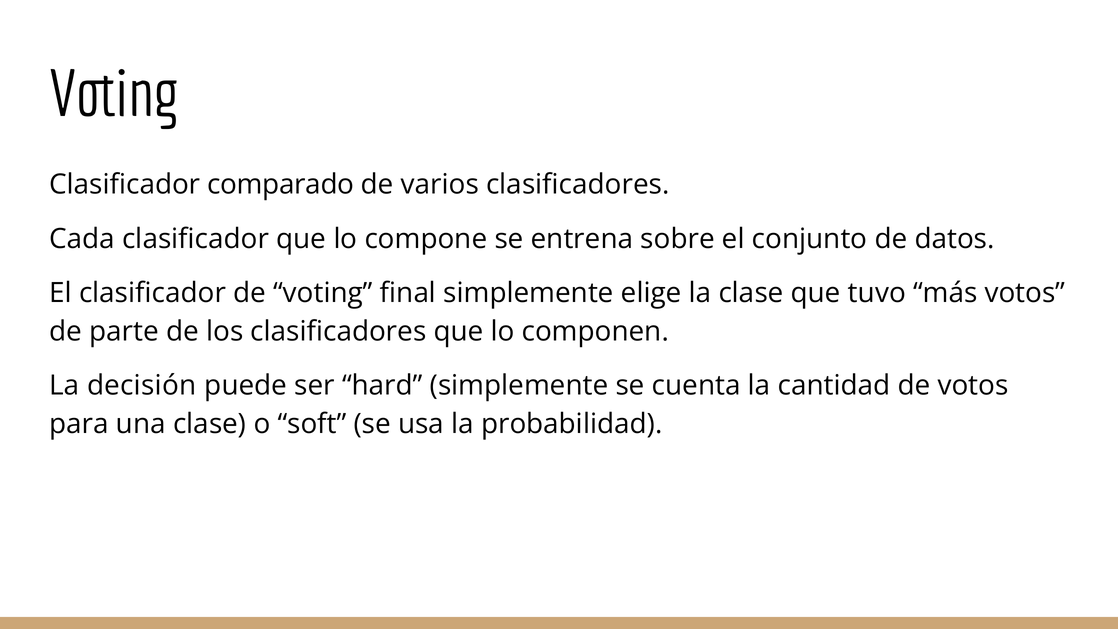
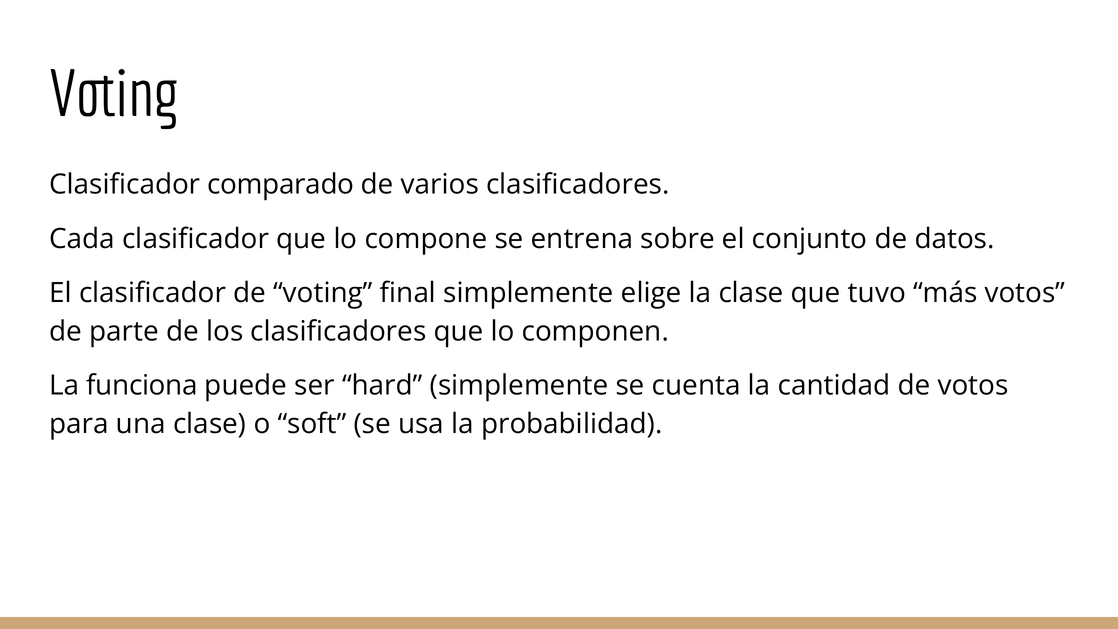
decisión: decisión -> funciona
